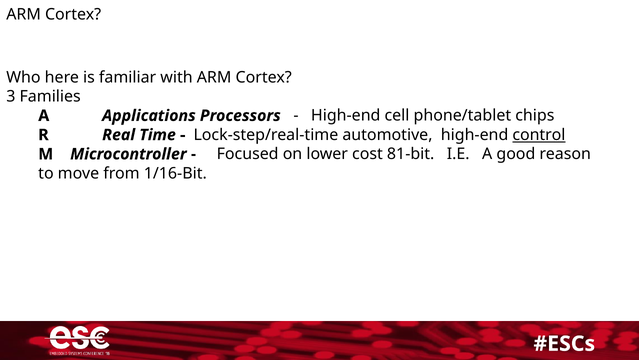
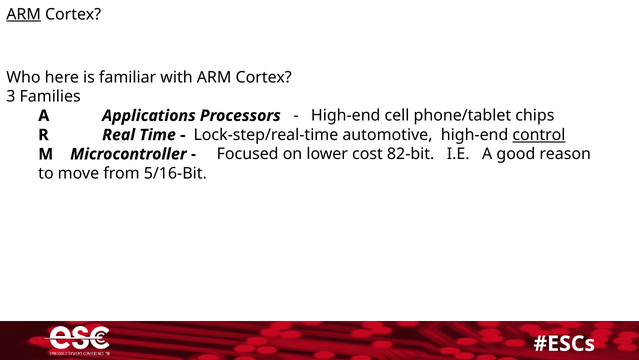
ARM at (24, 14) underline: none -> present
81-bit: 81-bit -> 82-bit
1/16-Bit: 1/16-Bit -> 5/16-Bit
